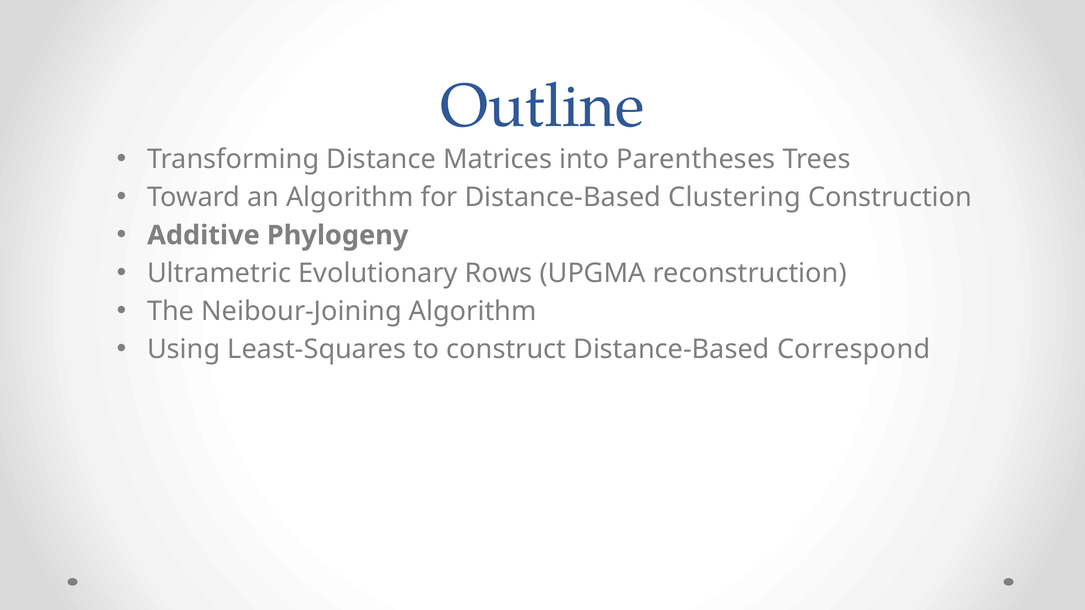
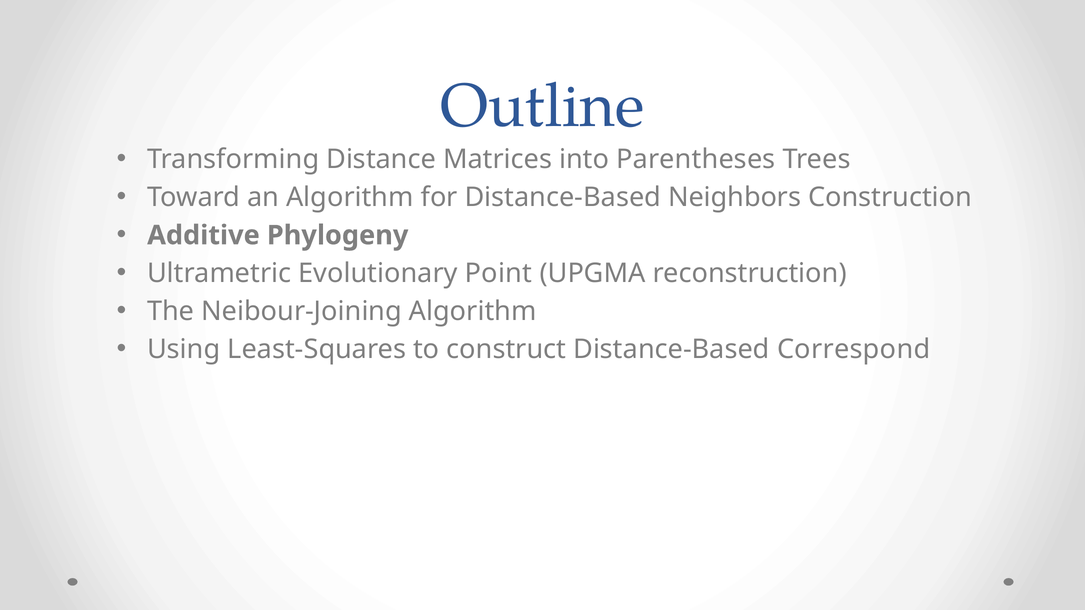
Clustering: Clustering -> Neighbors
Rows: Rows -> Point
